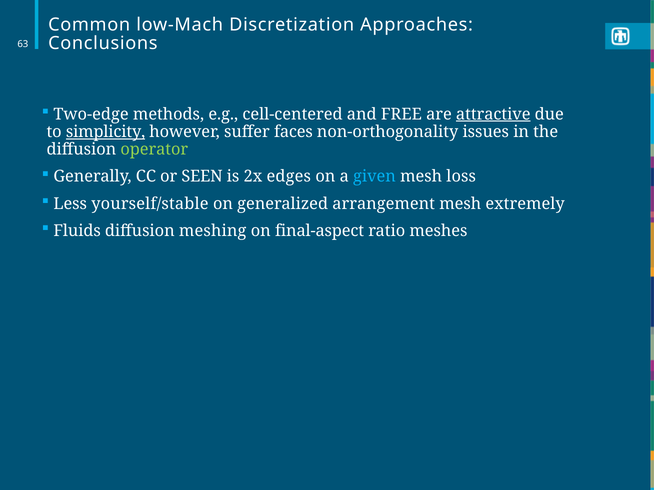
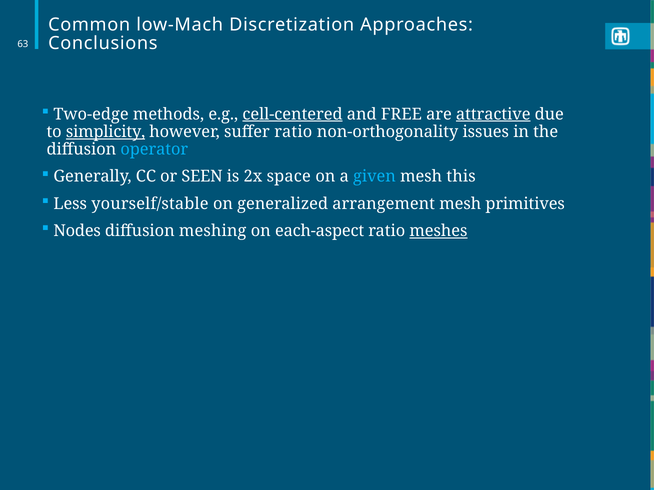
cell-centered underline: none -> present
suffer faces: faces -> ratio
operator colour: light green -> light blue
edges: edges -> space
loss: loss -> this
extremely: extremely -> primitives
Fluids: Fluids -> Nodes
final-aspect: final-aspect -> each-aspect
meshes underline: none -> present
